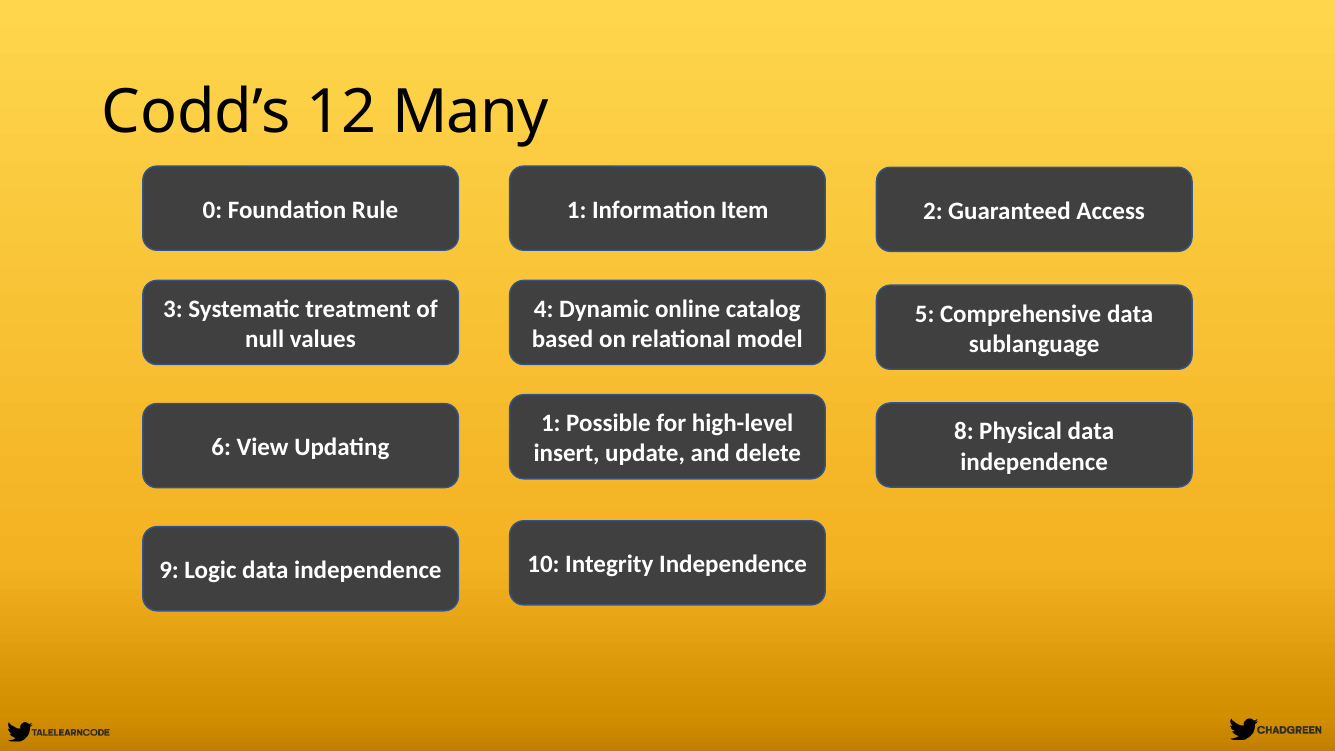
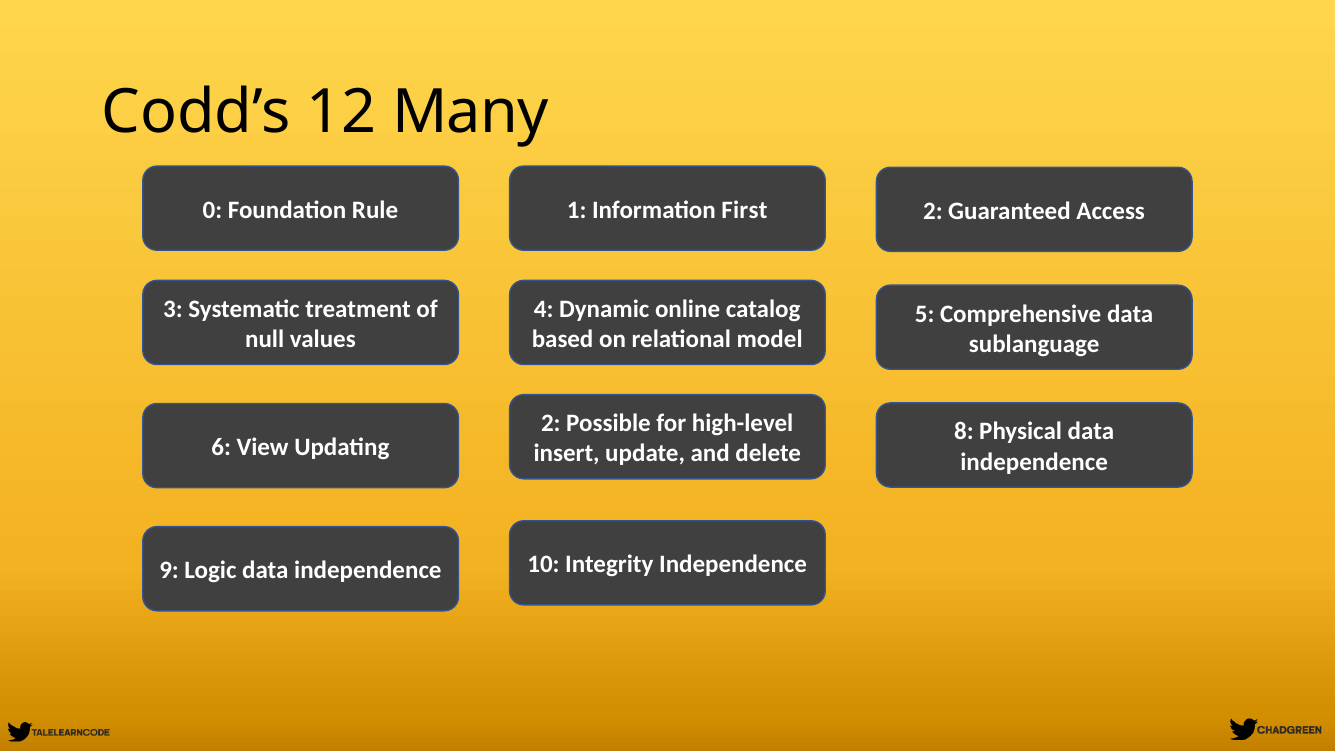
Item: Item -> First
1 at (551, 423): 1 -> 2
